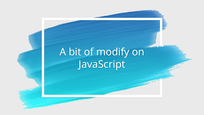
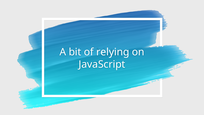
modify: modify -> relying
